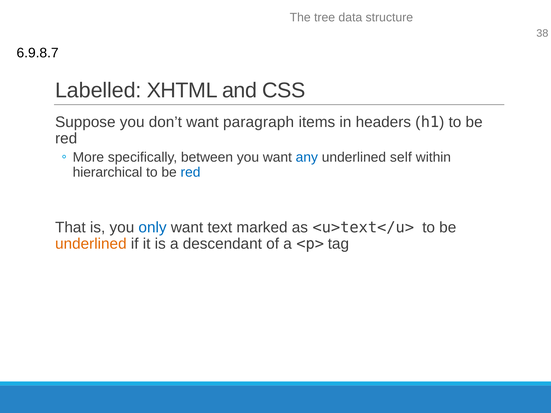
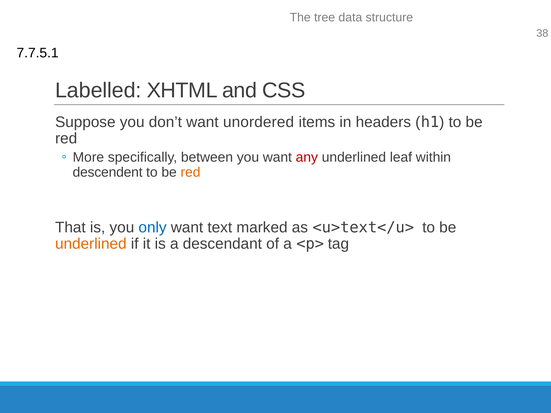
6.9.8.7: 6.9.8.7 -> 7.7.5.1
paragraph: paragraph -> unordered
any colour: blue -> red
self: self -> leaf
hierarchical: hierarchical -> descendent
red at (191, 172) colour: blue -> orange
